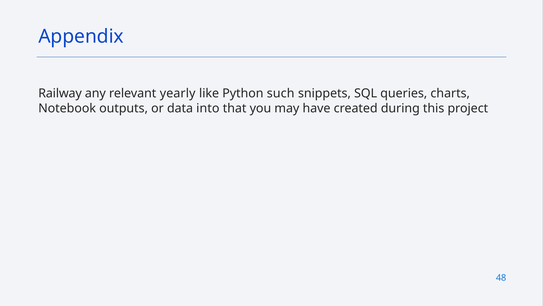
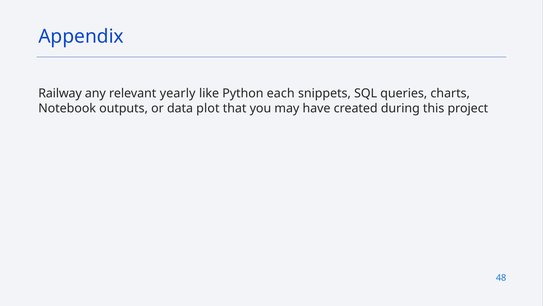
such: such -> each
into: into -> plot
